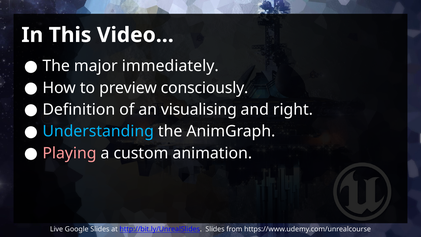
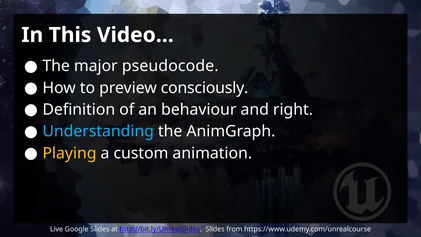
immediately: immediately -> pseudocode
visualising: visualising -> behaviour
Playing colour: pink -> yellow
